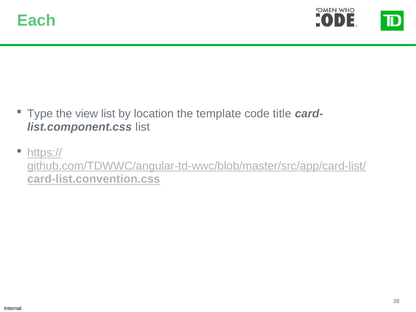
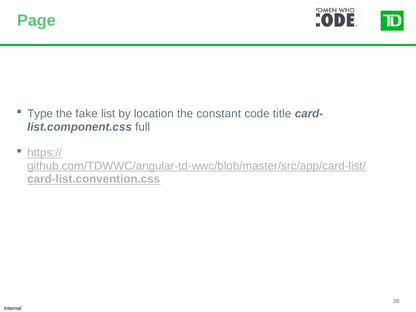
Each: Each -> Page
view: view -> fake
template: template -> constant
list at (143, 127): list -> full
